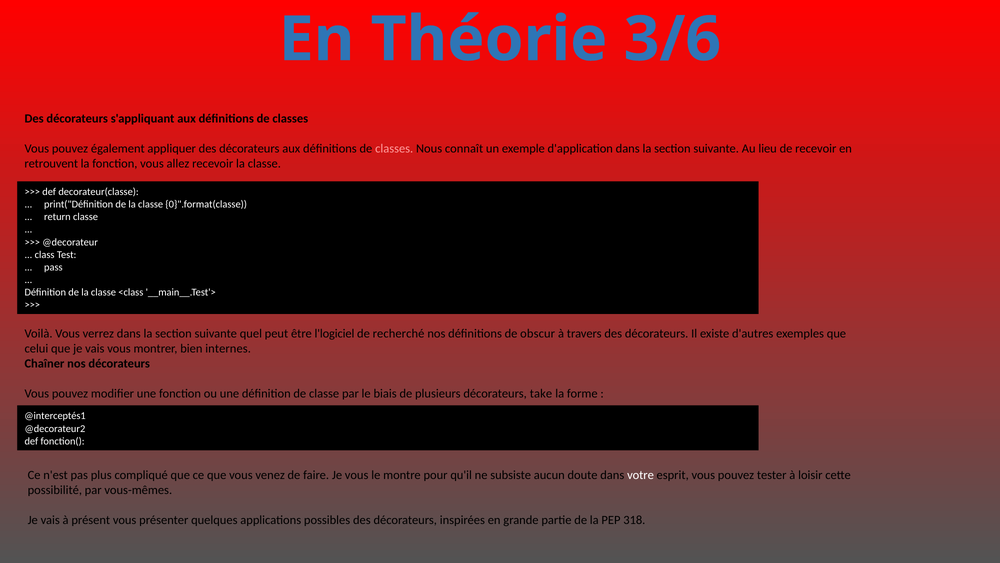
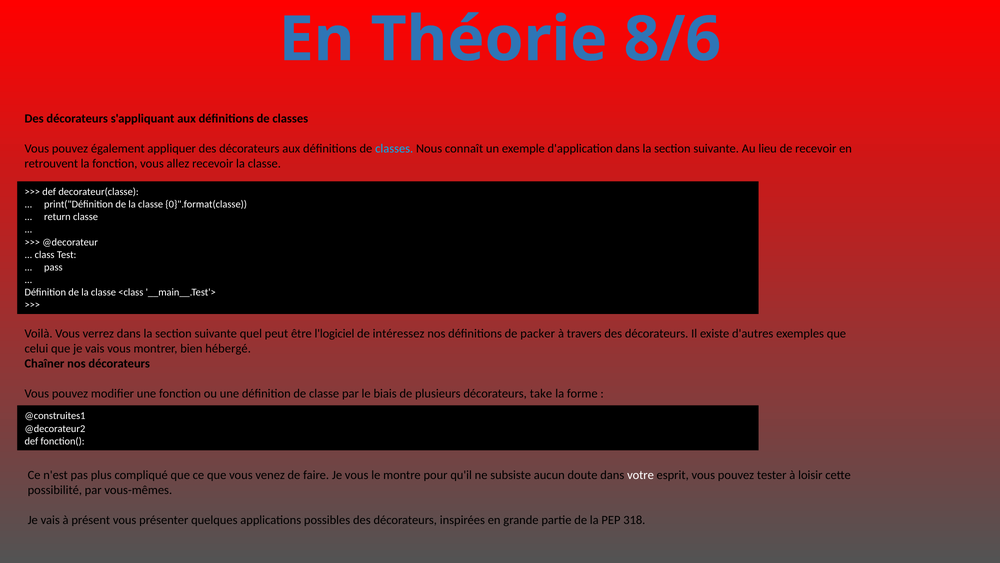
3/6: 3/6 -> 8/6
classes at (394, 149) colour: pink -> light blue
recherché: recherché -> intéressez
obscur: obscur -> packer
internes: internes -> hébergé
@interceptés1: @interceptés1 -> @construites1
